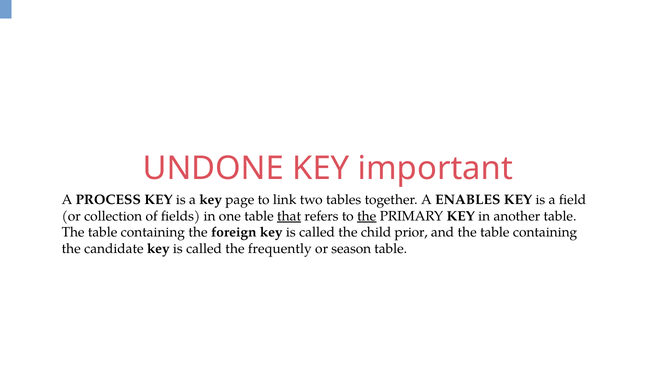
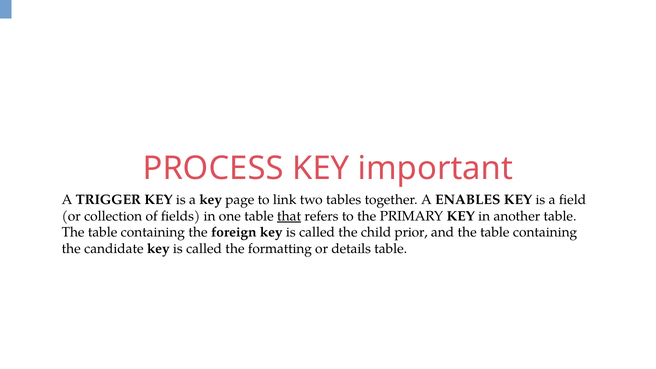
UNDONE: UNDONE -> PROCESS
PROCESS: PROCESS -> TRIGGER
the at (367, 216) underline: present -> none
frequently: frequently -> formatting
season: season -> details
